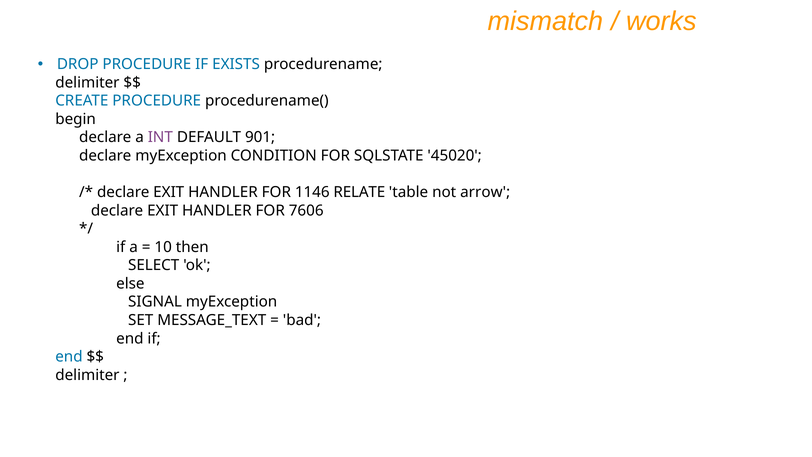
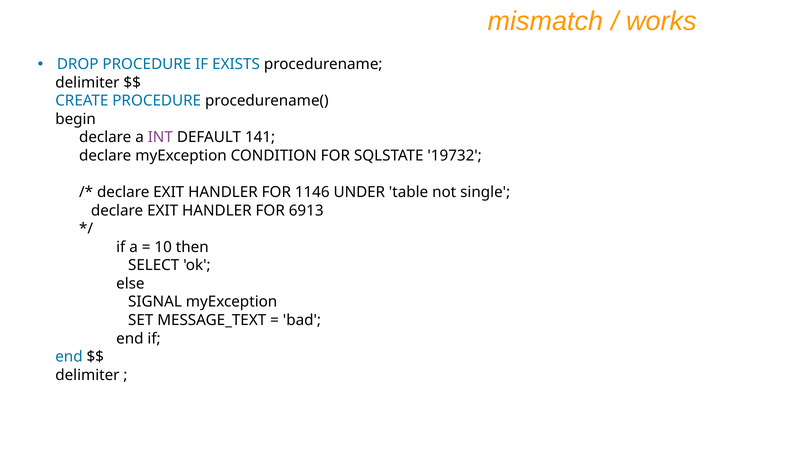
901: 901 -> 141
45020: 45020 -> 19732
RELATE: RELATE -> UNDER
arrow: arrow -> single
7606: 7606 -> 6913
